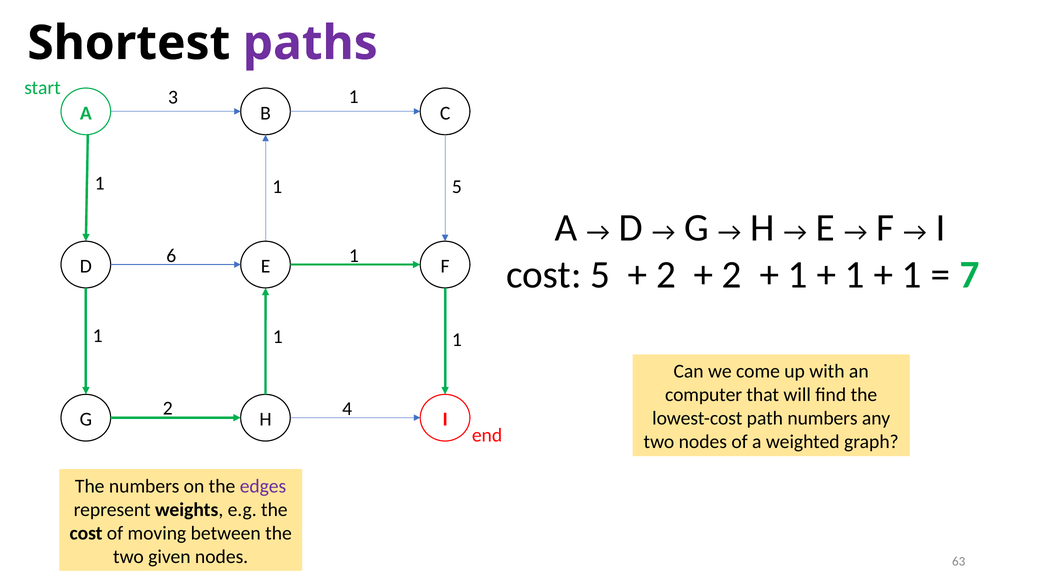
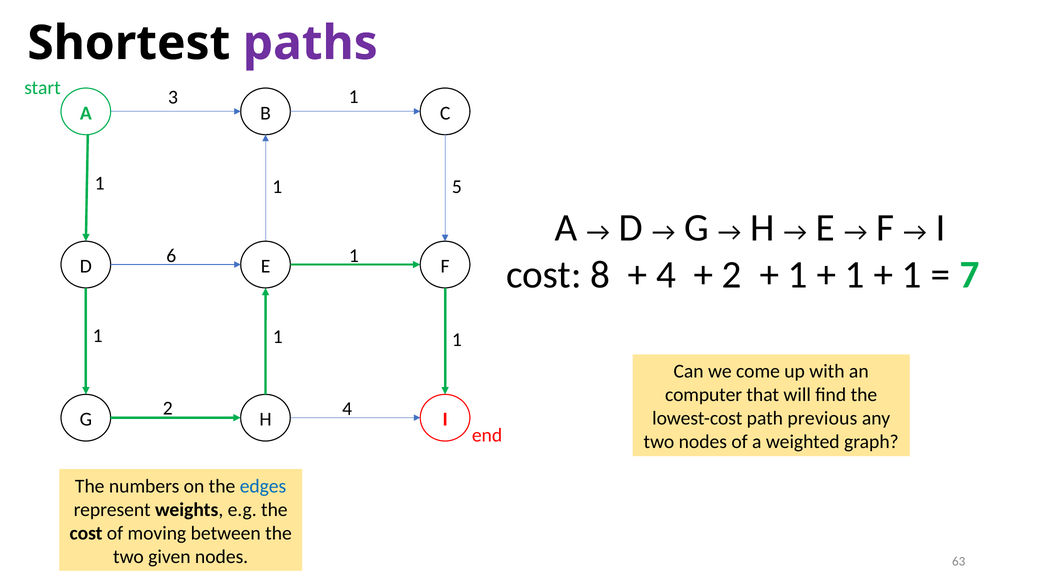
cost 5: 5 -> 8
2 at (666, 275): 2 -> 4
path numbers: numbers -> previous
edges colour: purple -> blue
